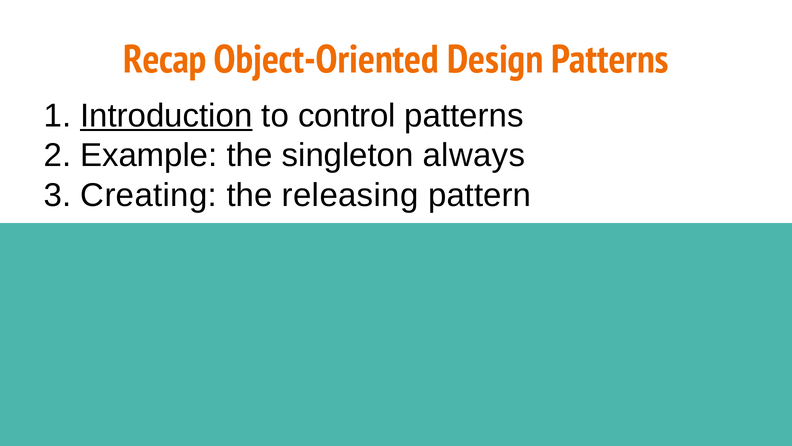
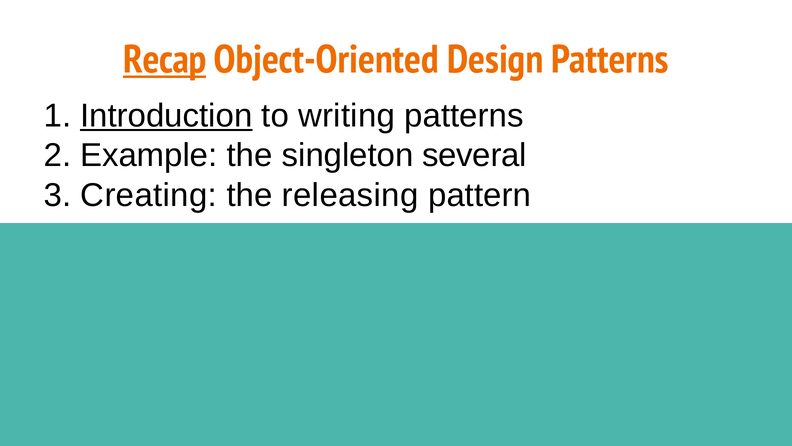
Recap underline: none -> present
control: control -> writing
always: always -> several
